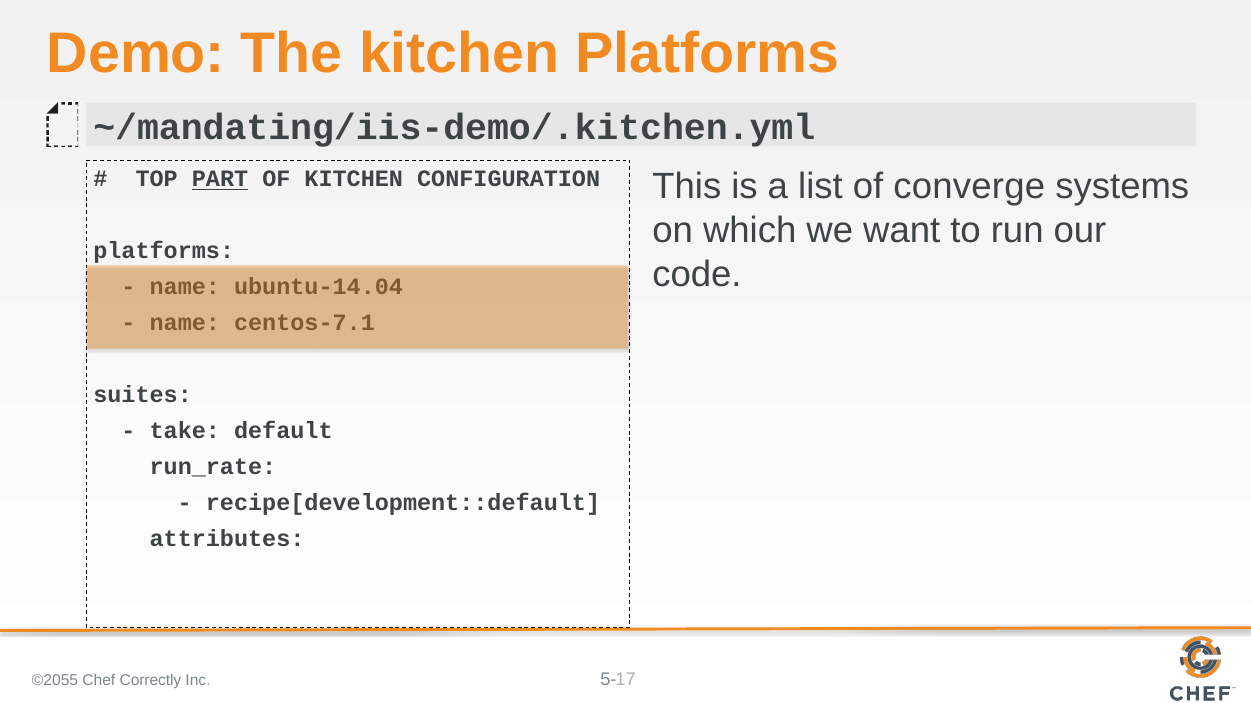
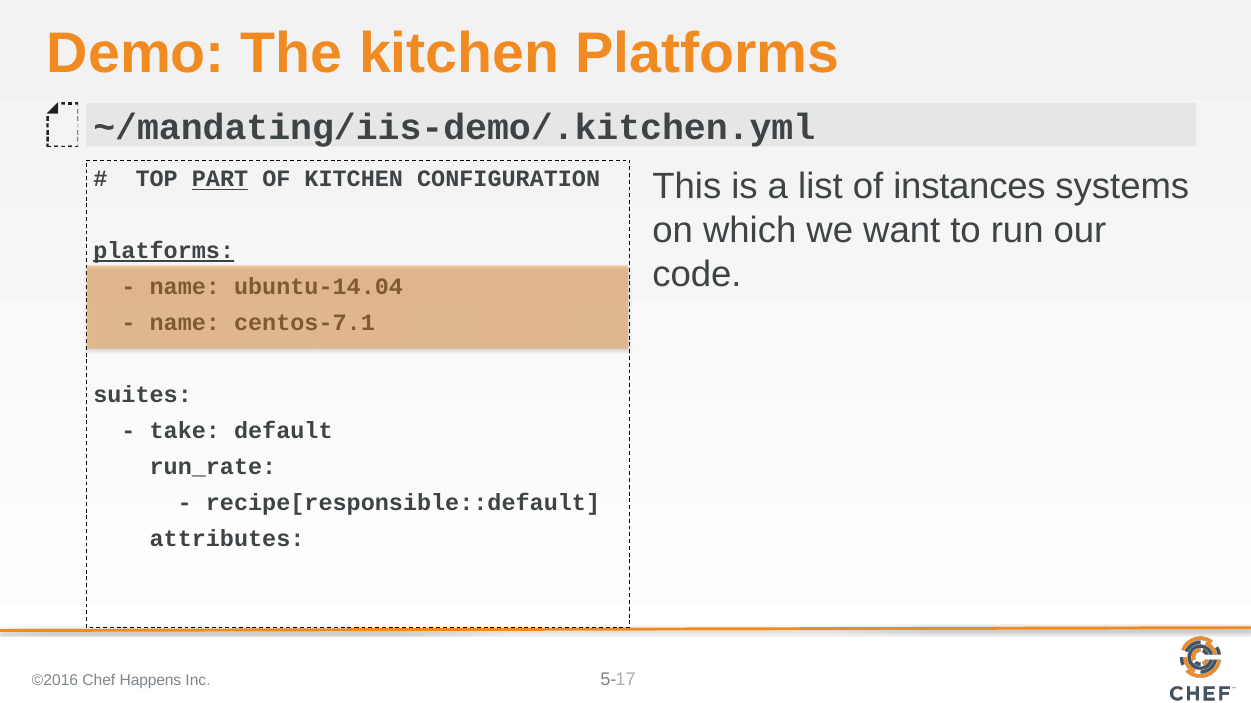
converge: converge -> instances
platforms at (164, 251) underline: none -> present
recipe[development::default: recipe[development::default -> recipe[responsible::default
©2055: ©2055 -> ©2016
Correctly: Correctly -> Happens
